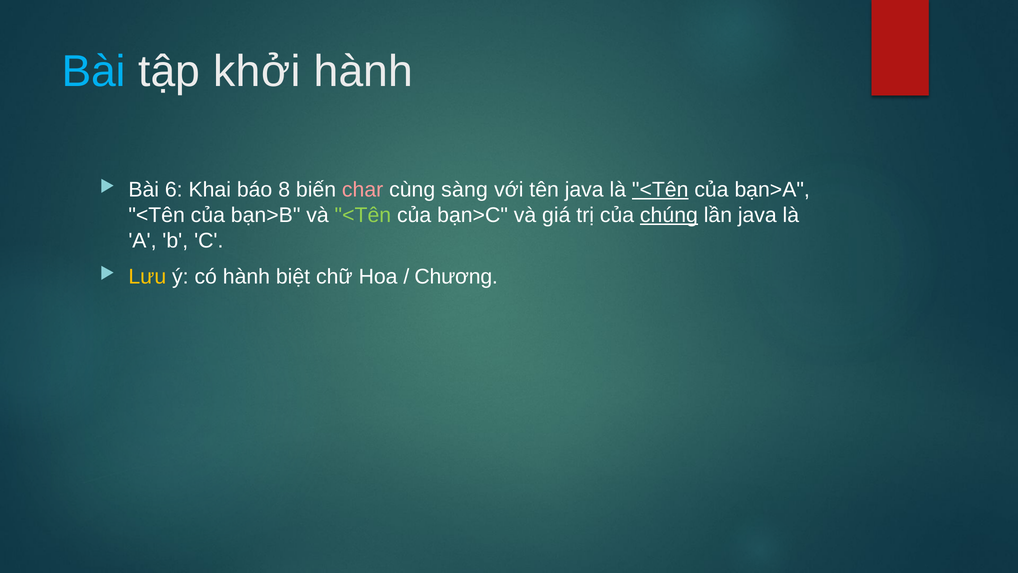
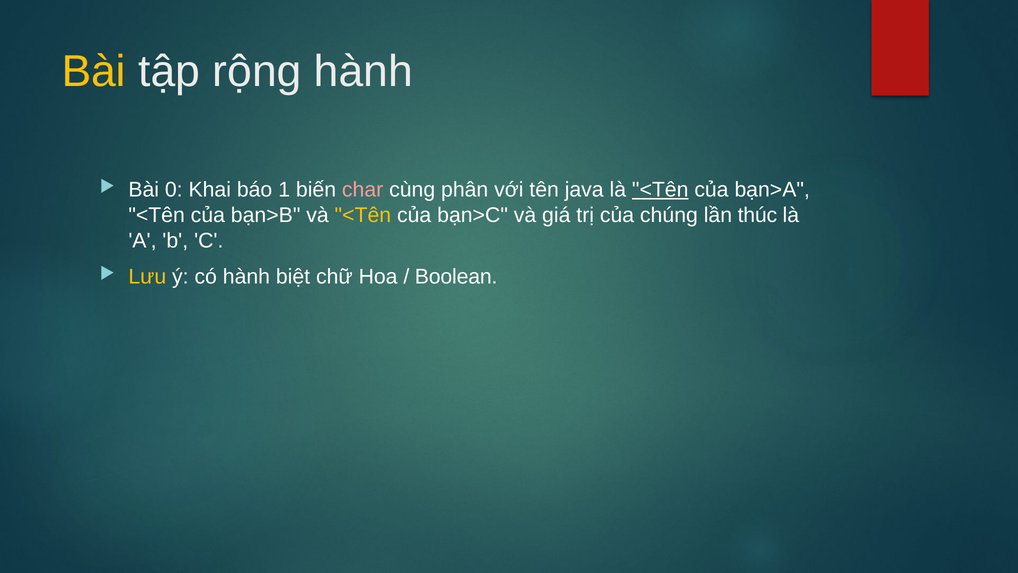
Bài at (94, 71) colour: light blue -> yellow
khởi: khởi -> rộng
6: 6 -> 0
8: 8 -> 1
sàng: sàng -> phân
<Tên at (363, 215) colour: light green -> yellow
chúng underline: present -> none
lần java: java -> thúc
Chương: Chương -> Boolean
